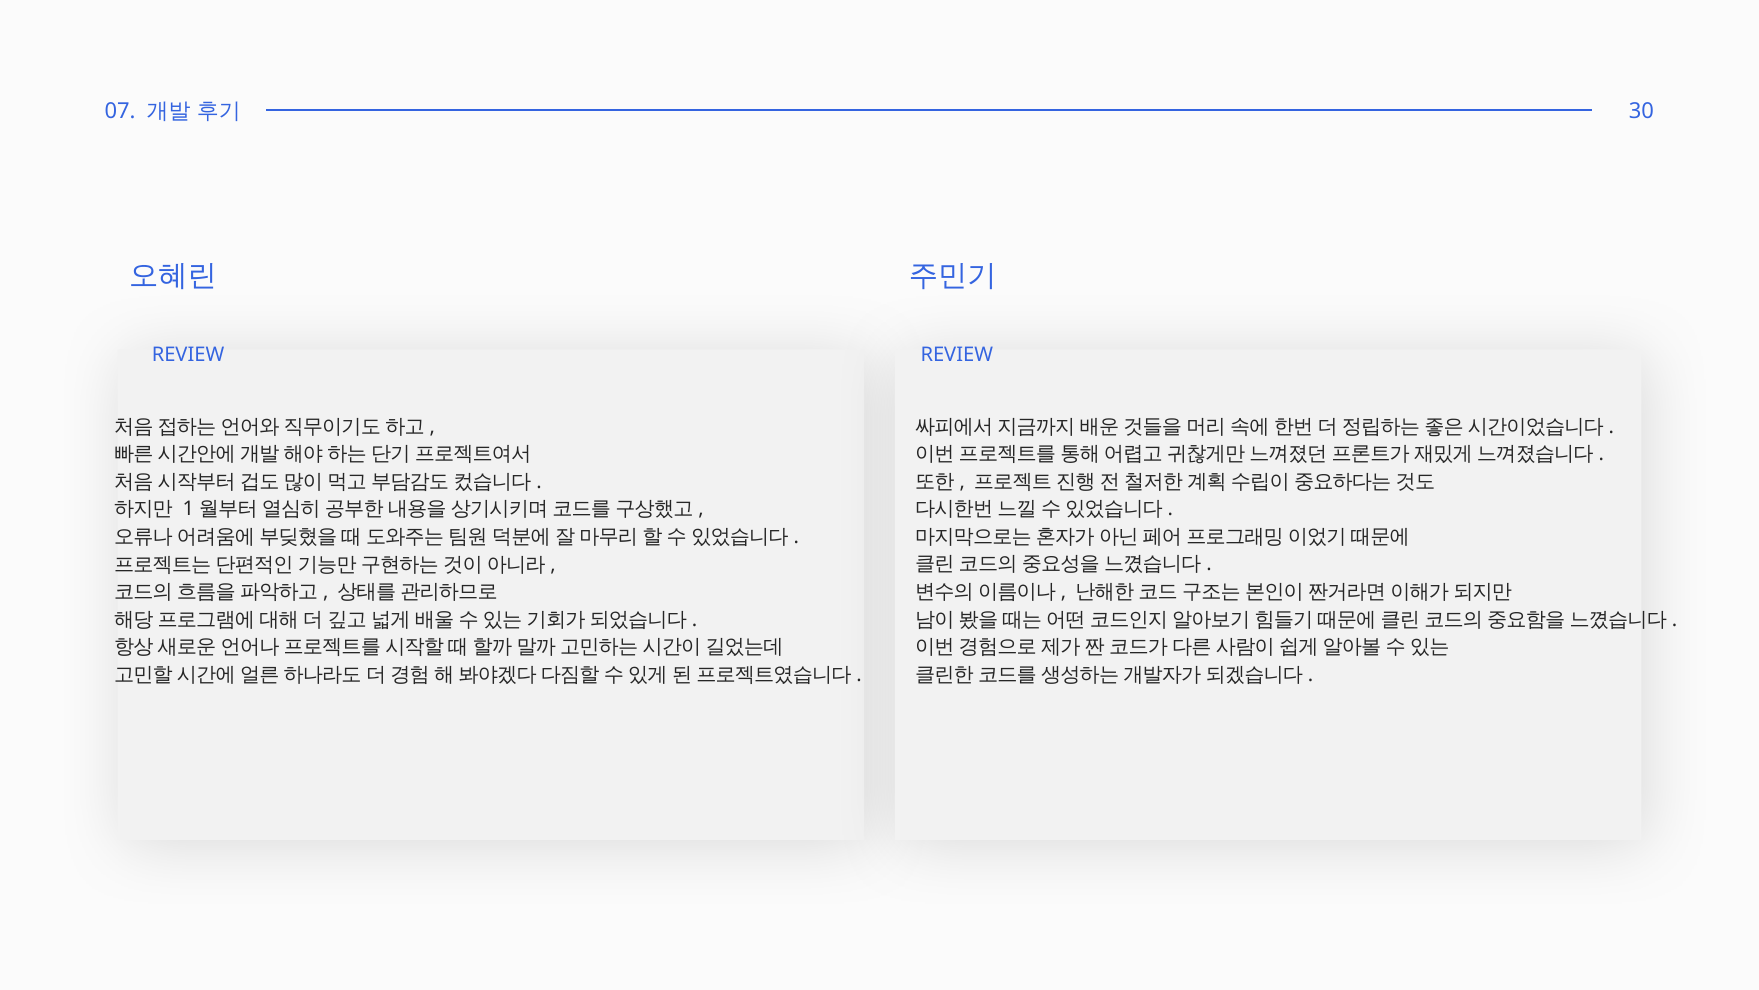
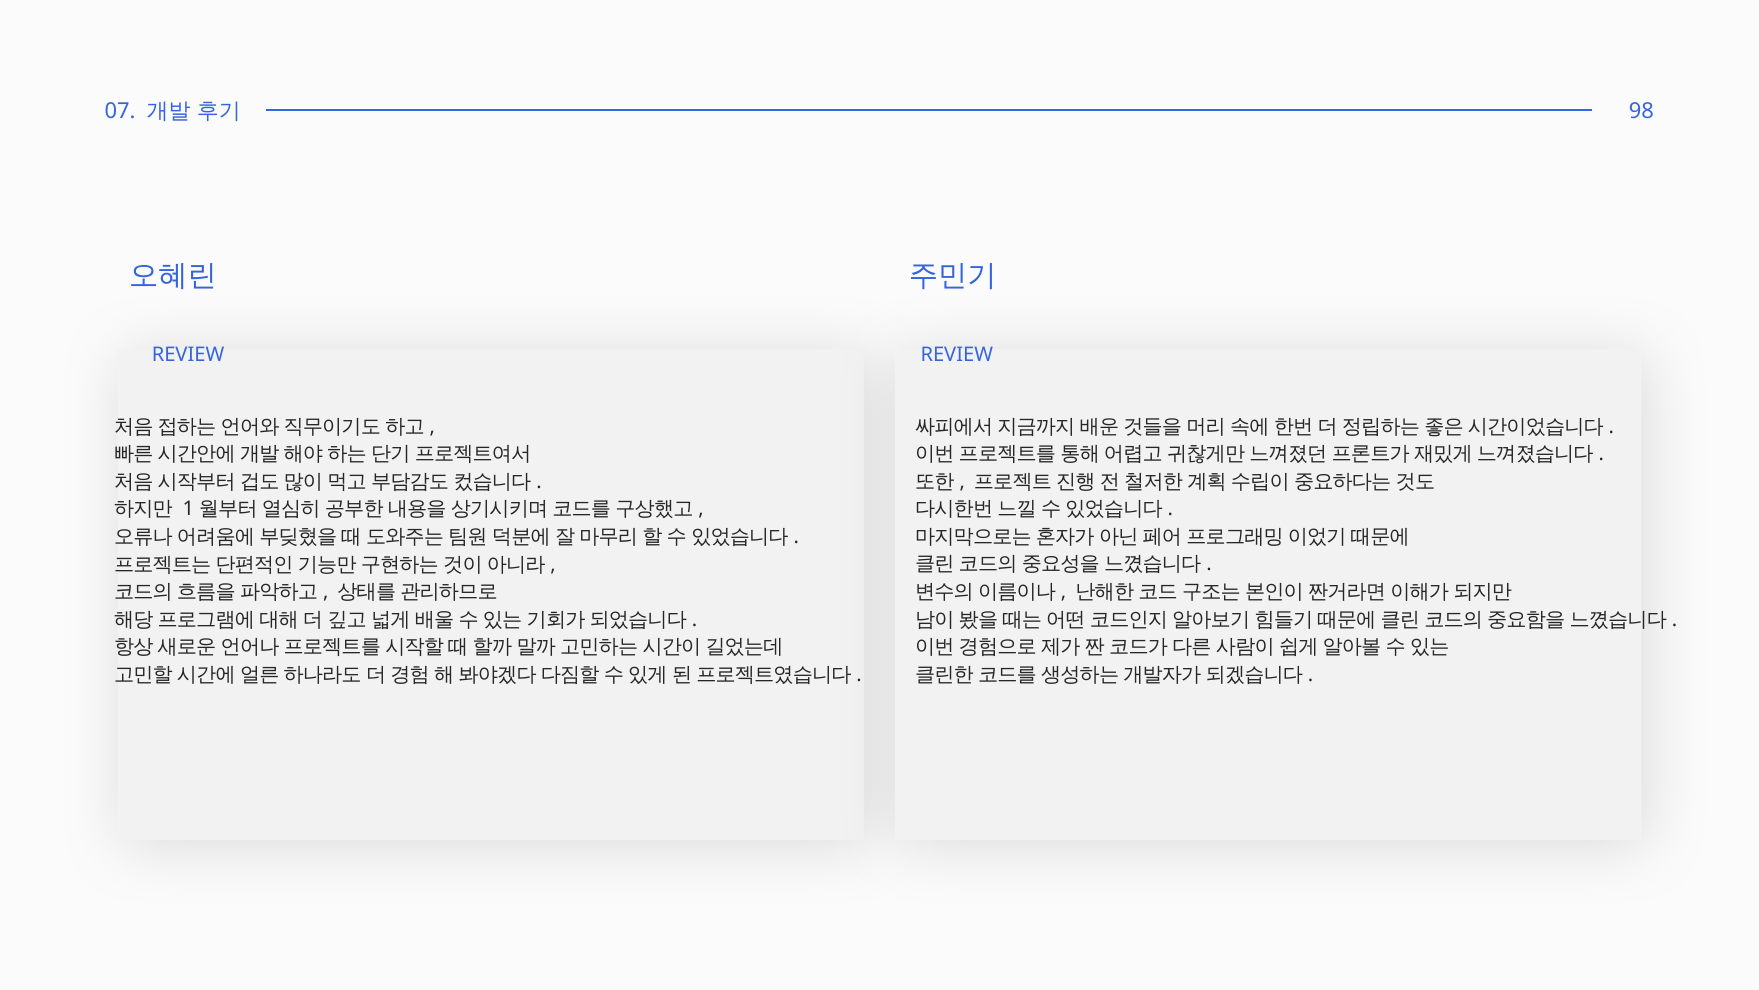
30: 30 -> 98
